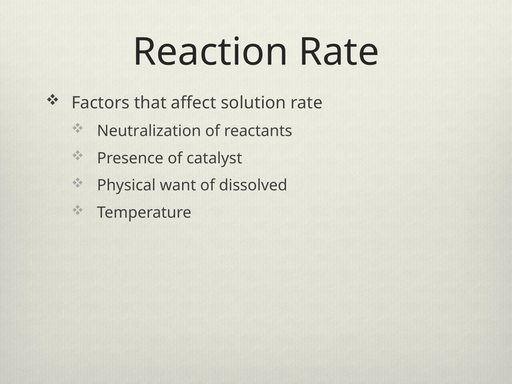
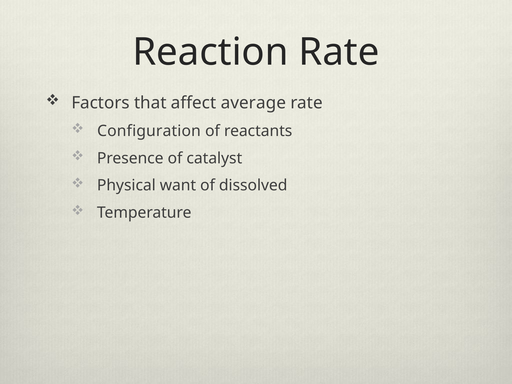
solution: solution -> average
Neutralization: Neutralization -> Configuration
